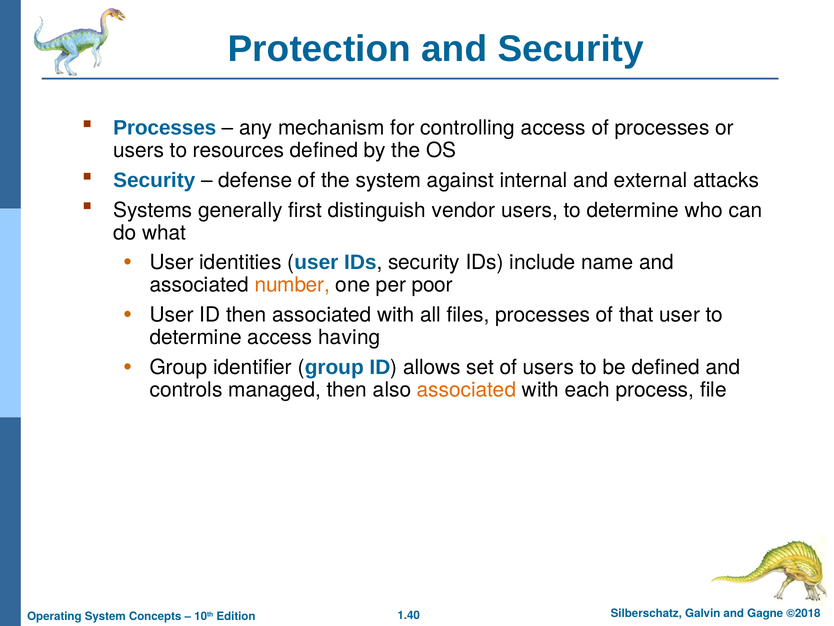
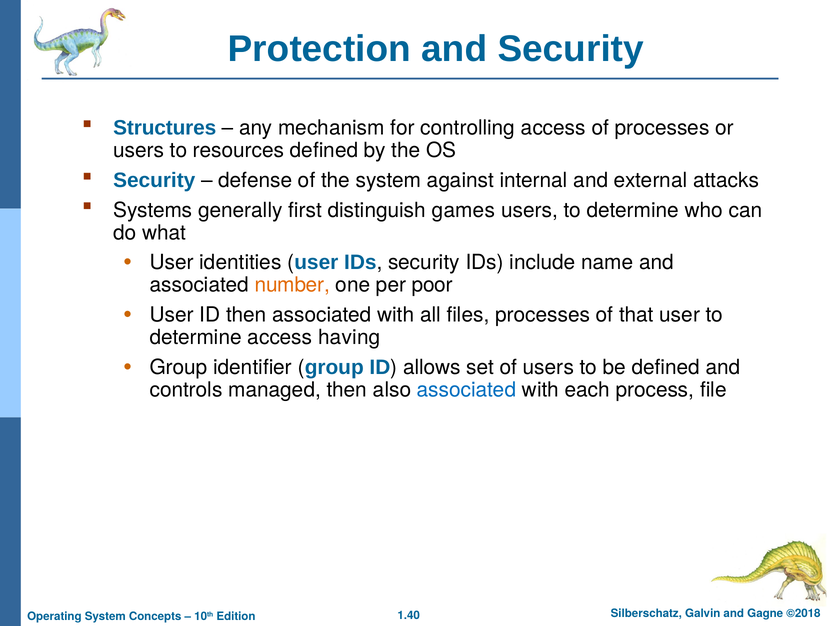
Processes at (165, 128): Processes -> Structures
vendor: vendor -> games
associated at (466, 389) colour: orange -> blue
